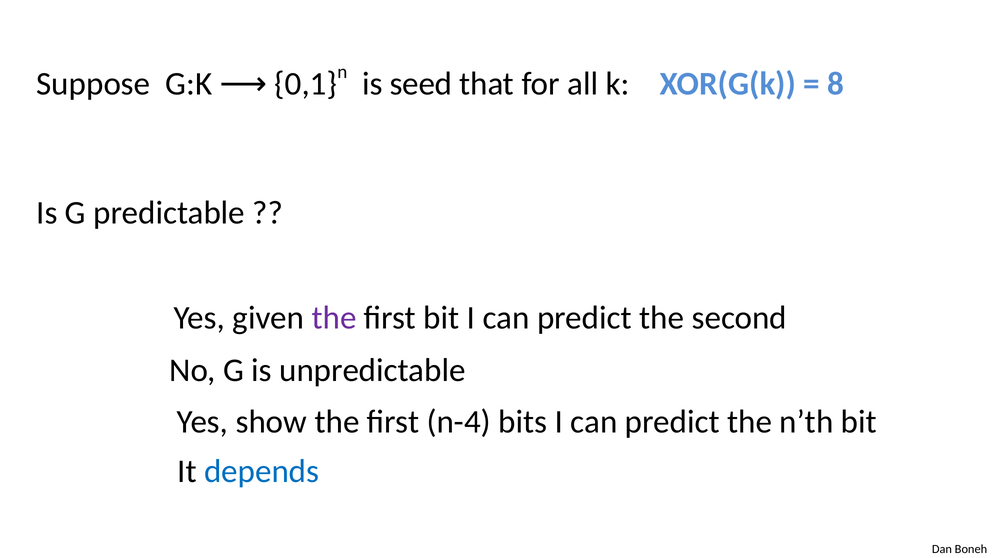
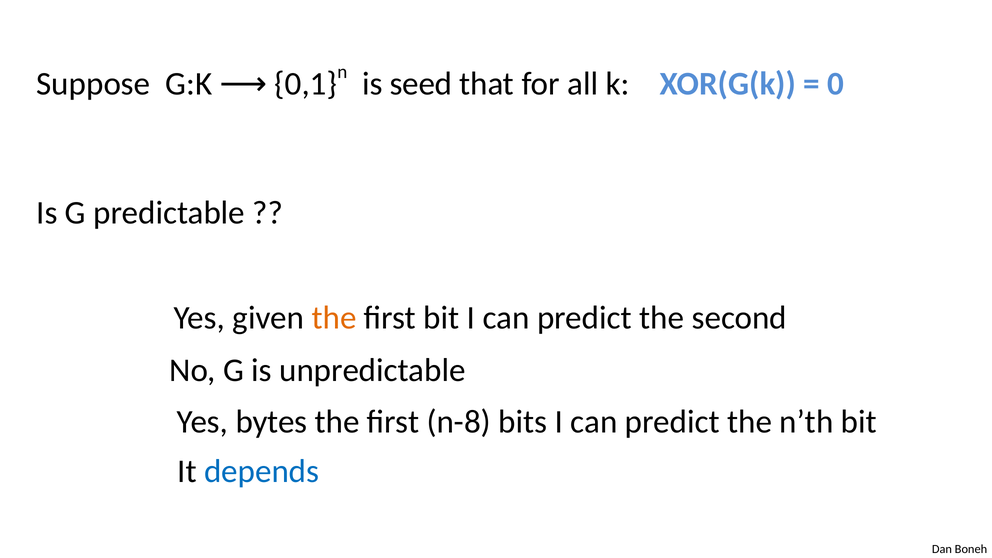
8: 8 -> 0
the at (334, 318) colour: purple -> orange
show: show -> bytes
n-4: n-4 -> n-8
